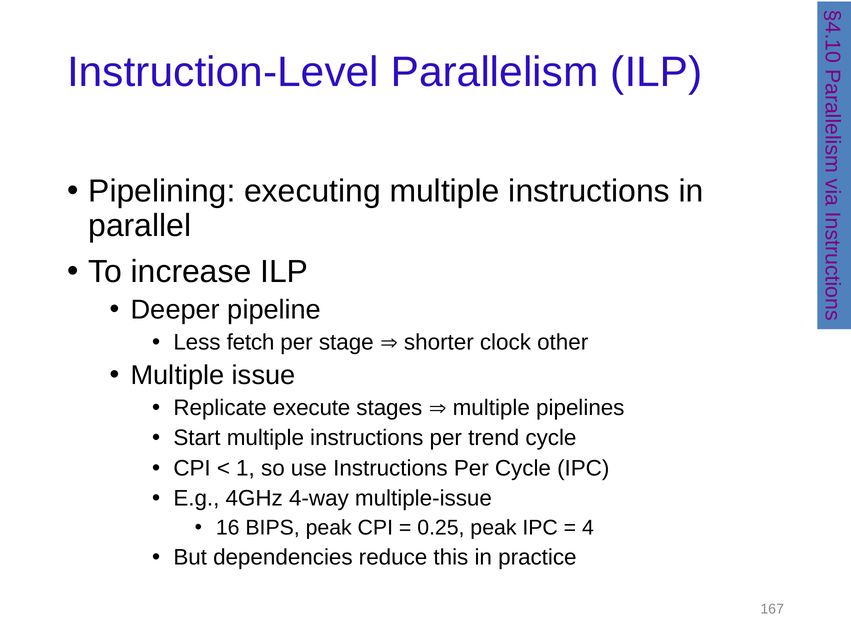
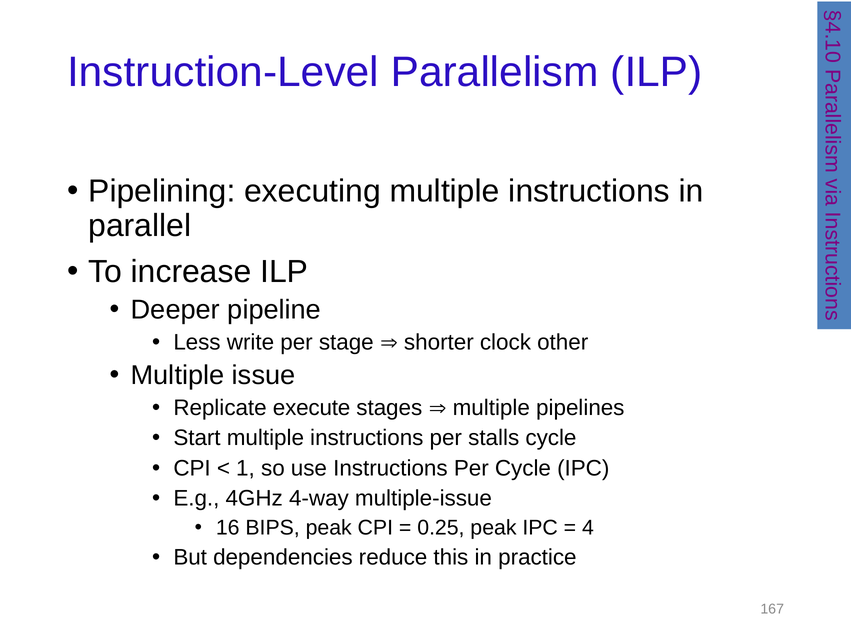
fetch: fetch -> write
trend: trend -> stalls
